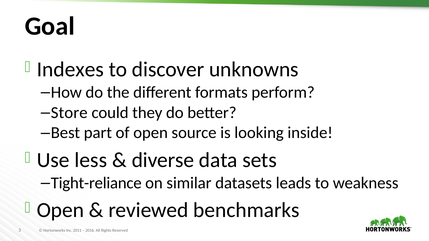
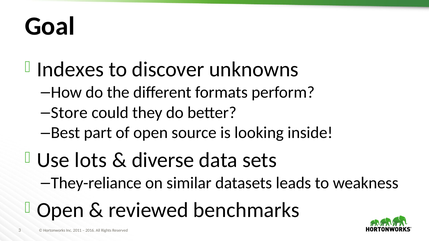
less: less -> lots
Tight-reliance: Tight-reliance -> They-reliance
